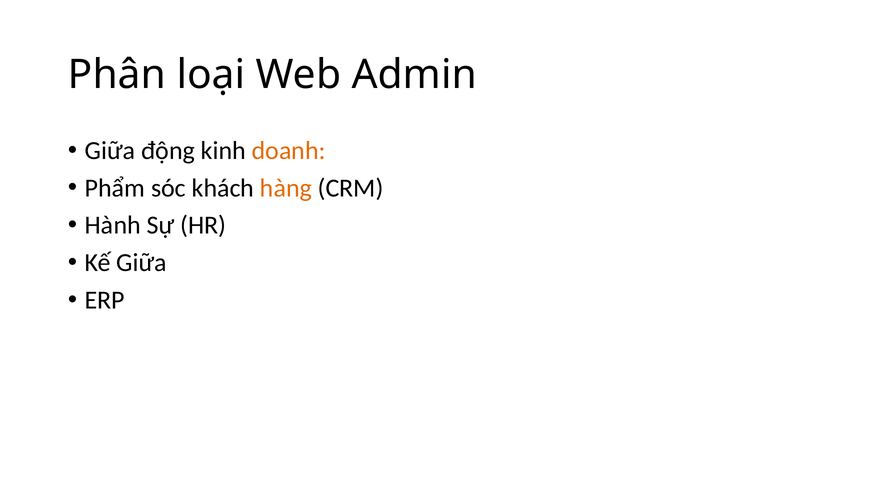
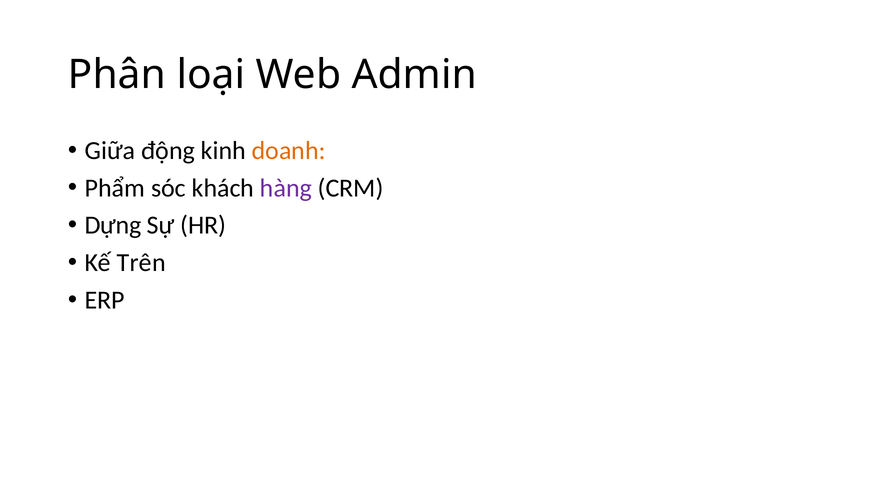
hàng colour: orange -> purple
Hành: Hành -> Dựng
Kế Giữa: Giữa -> Trên
